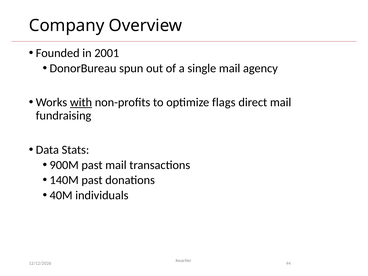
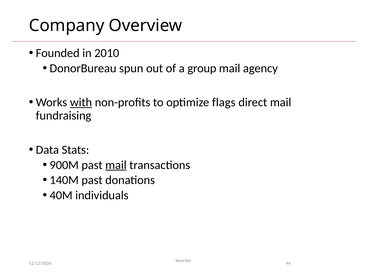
2001: 2001 -> 2010
single: single -> group
mail at (116, 165) underline: none -> present
